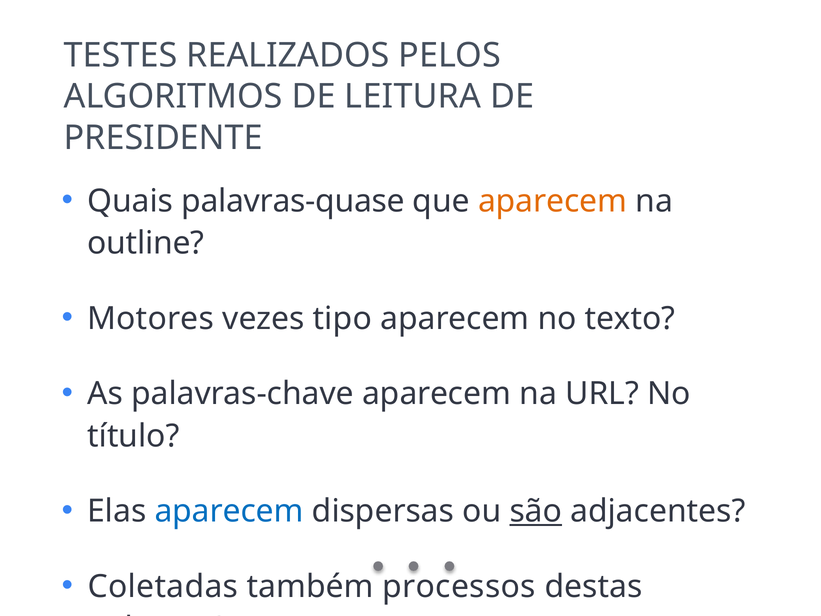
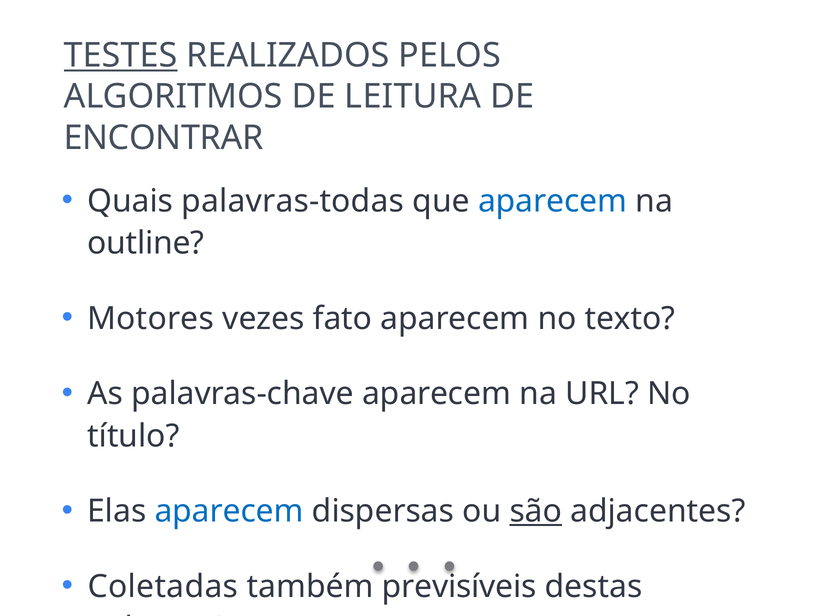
TESTES underline: none -> present
PRESIDENTE: PRESIDENTE -> ENCONTRAR
palavras-quase: palavras-quase -> palavras-todas
aparecem at (553, 201) colour: orange -> blue
tipo: tipo -> fato
processos: processos -> previsíveis
